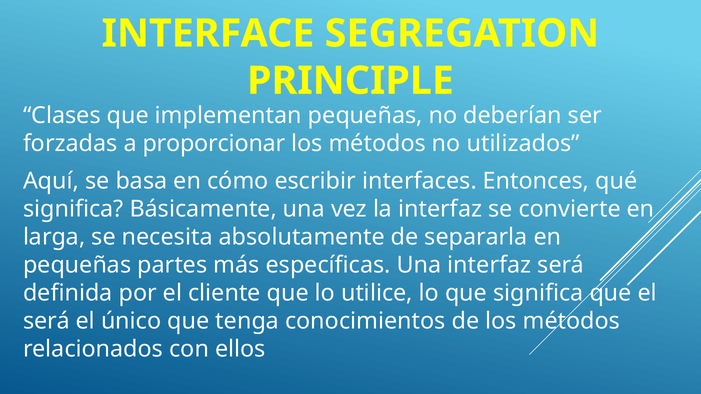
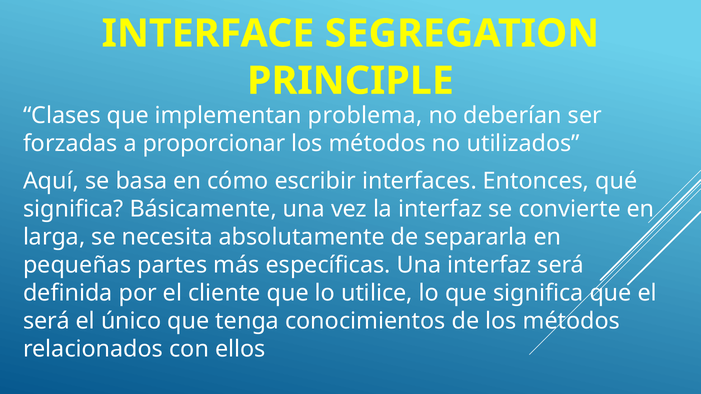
implementan pequeñas: pequeñas -> problema
